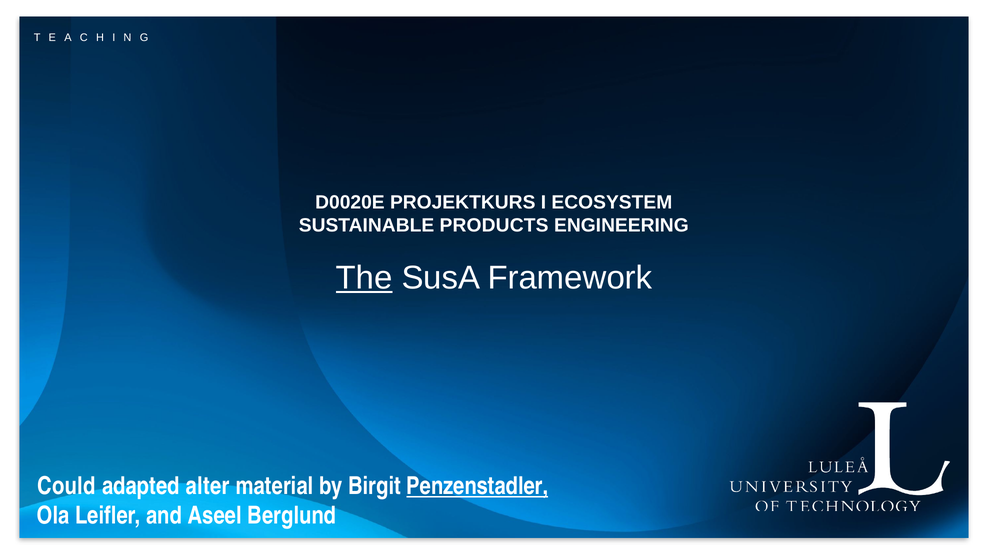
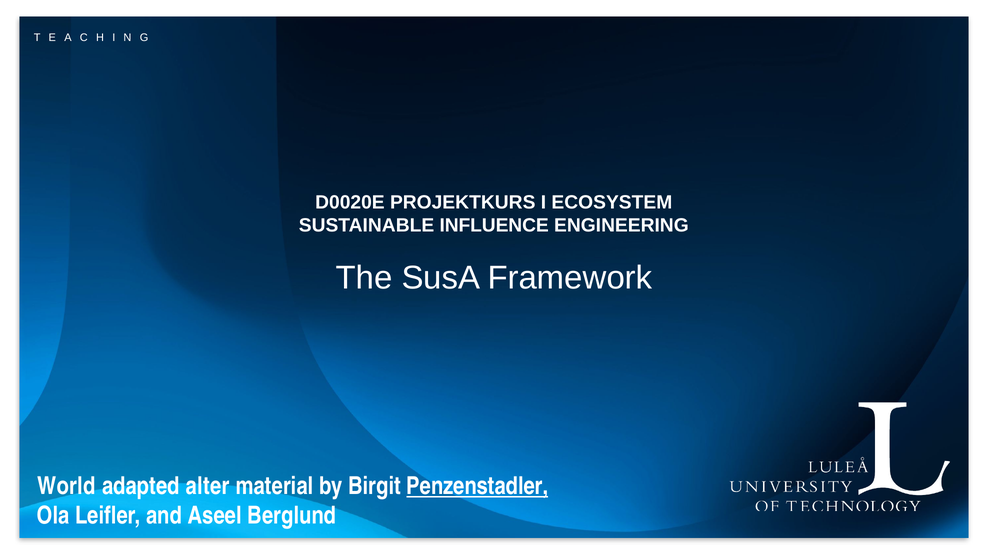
PRODUCTS: PRODUCTS -> INFLUENCE
The underline: present -> none
Could: Could -> World
